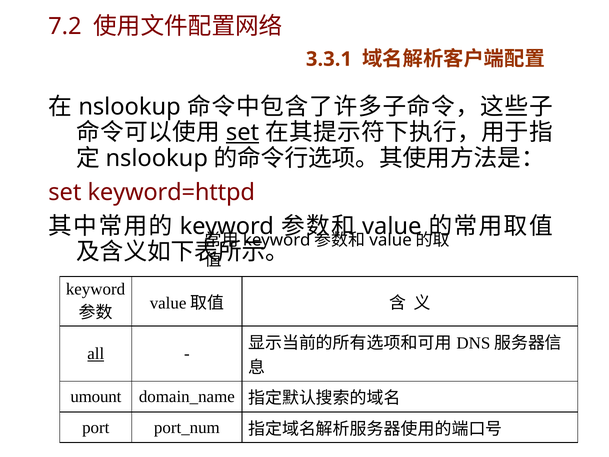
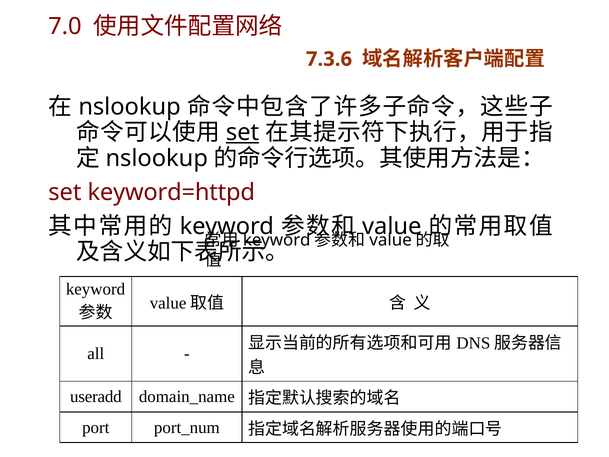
7.2: 7.2 -> 7.0
3.3.1: 3.3.1 -> 7.3.6
all underline: present -> none
umount: umount -> useradd
